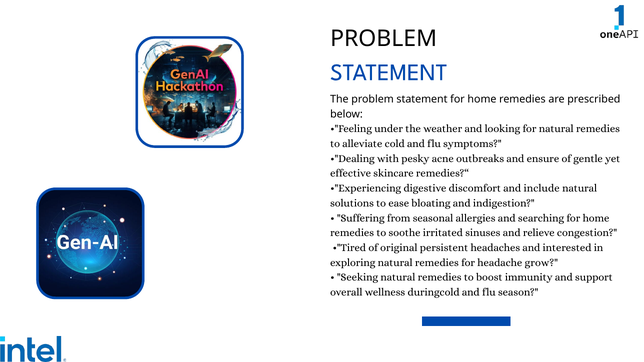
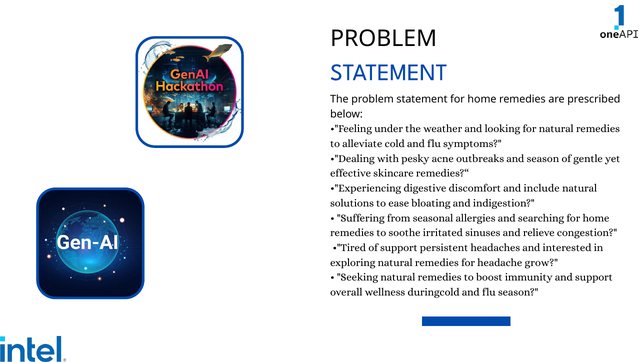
and ensure: ensure -> season
of original: original -> support
